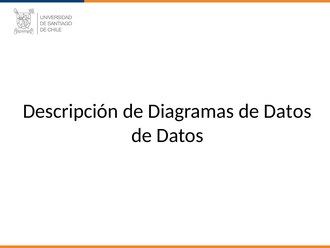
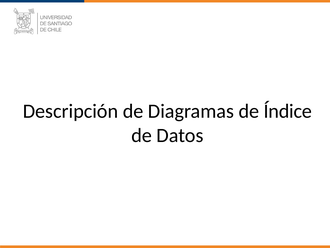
Diagramas de Datos: Datos -> Índice
